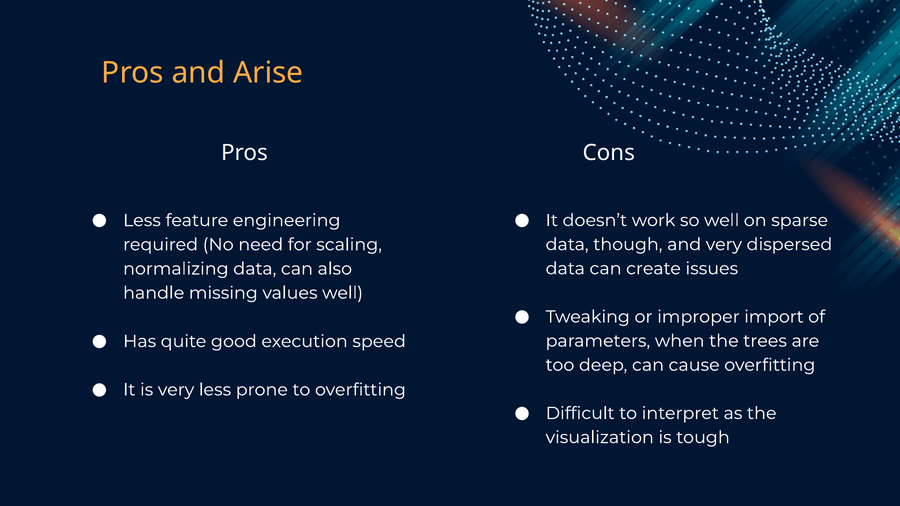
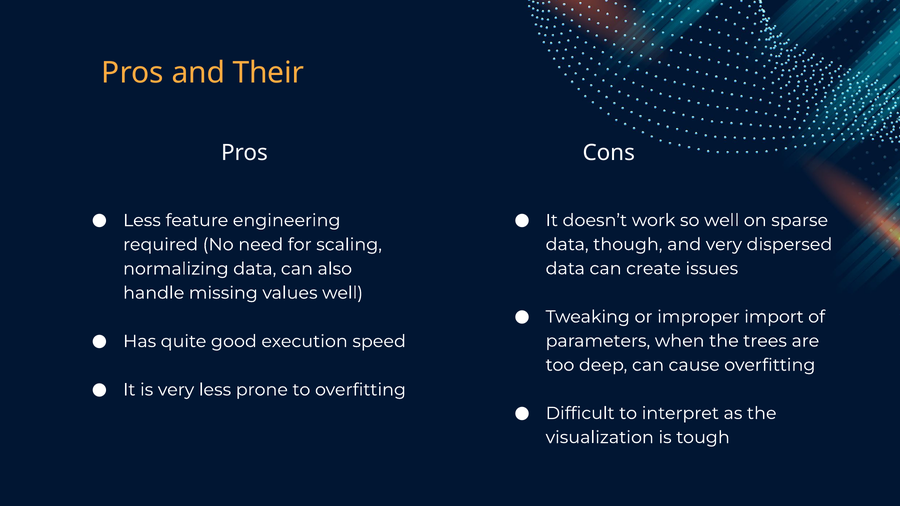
Arise: Arise -> Their
